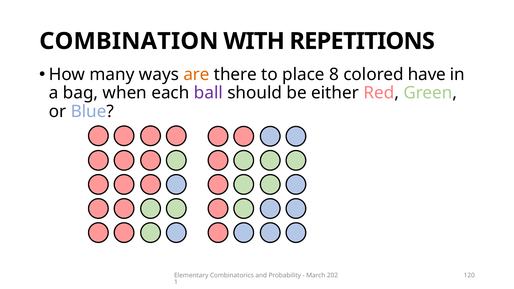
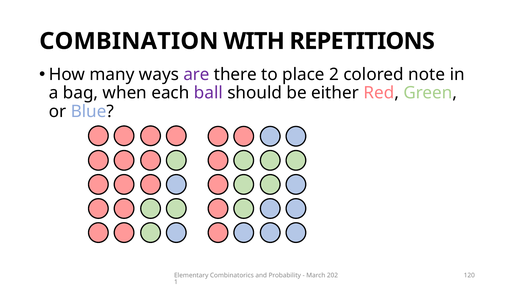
are colour: orange -> purple
8: 8 -> 2
have: have -> note
